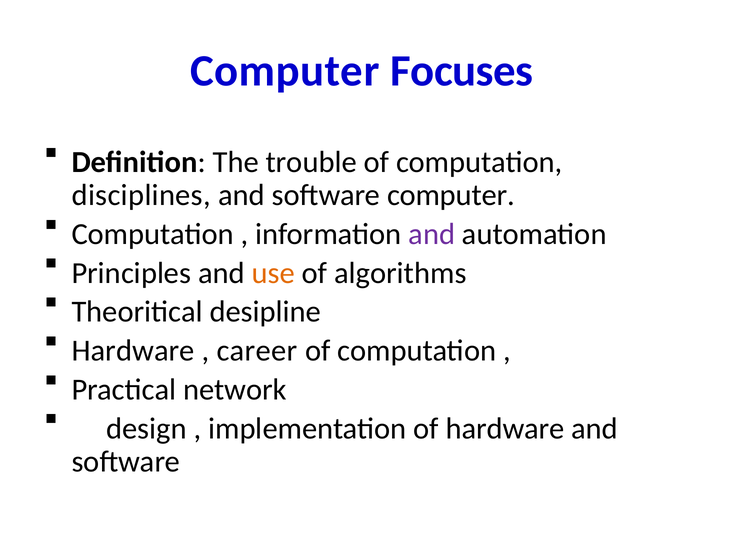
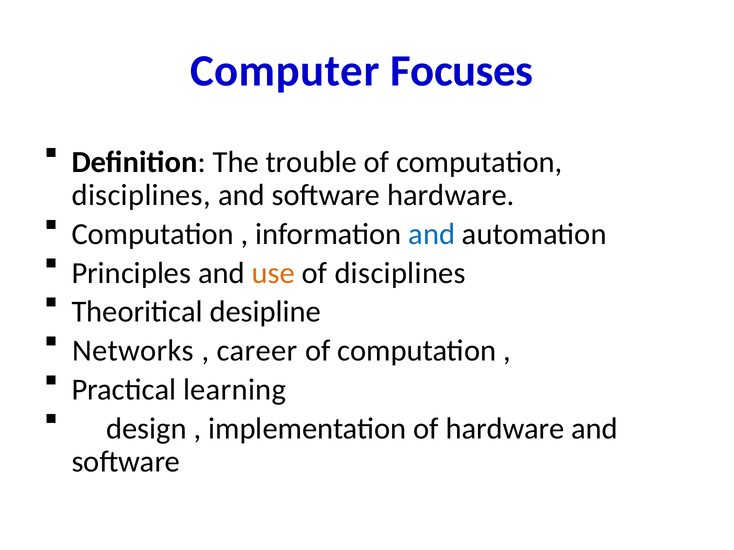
software computer: computer -> hardware
and at (432, 234) colour: purple -> blue
of algorithms: algorithms -> disciplines
Hardware at (133, 351): Hardware -> Networks
network: network -> learning
